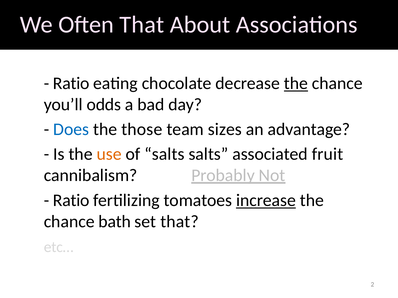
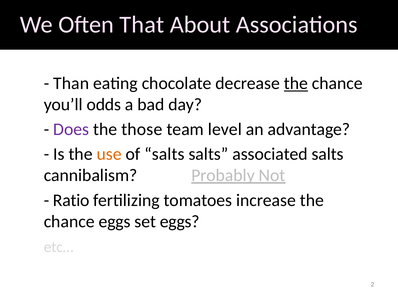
Ratio at (71, 84): Ratio -> Than
Does colour: blue -> purple
sizes: sizes -> level
associated fruit: fruit -> salts
increase underline: present -> none
chance bath: bath -> eggs
set that: that -> eggs
